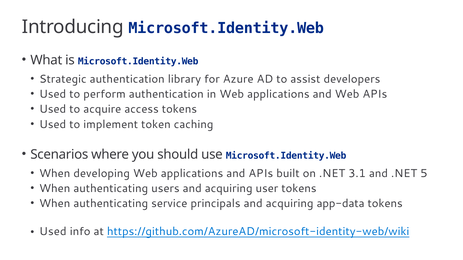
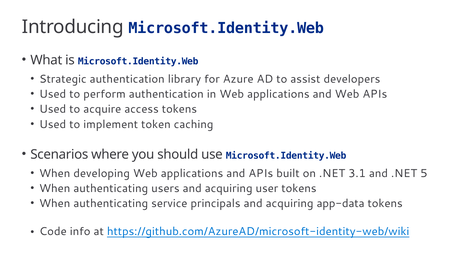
Used at (53, 232): Used -> Code
